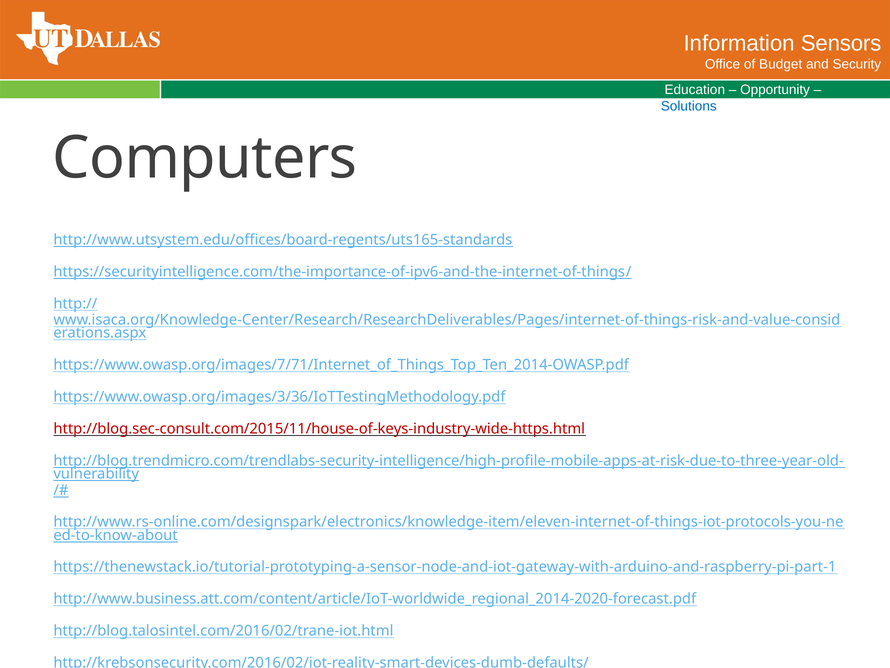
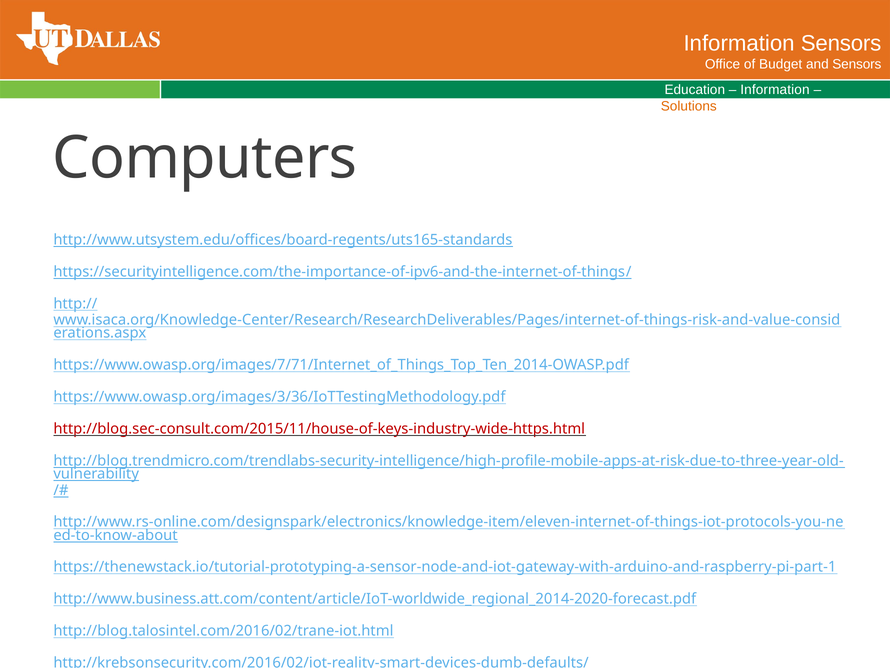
and Security: Security -> Sensors
Opportunity at (775, 90): Opportunity -> Information
Solutions colour: blue -> orange
